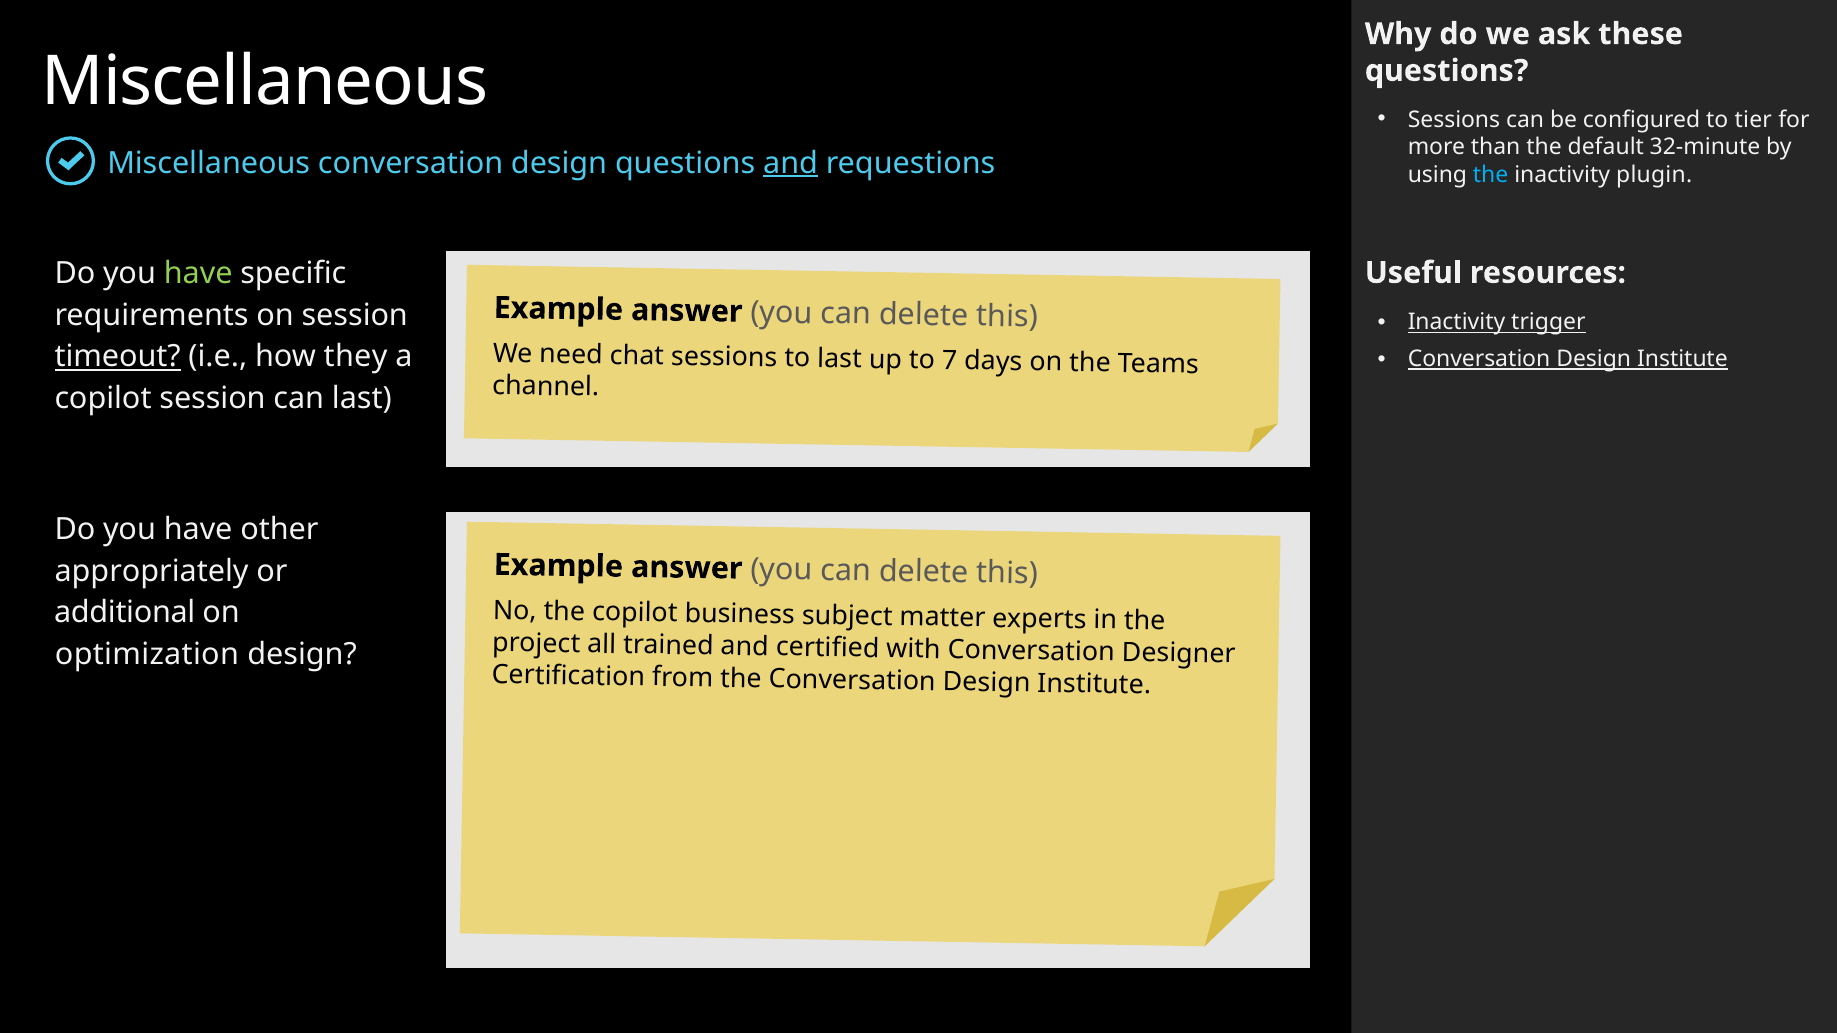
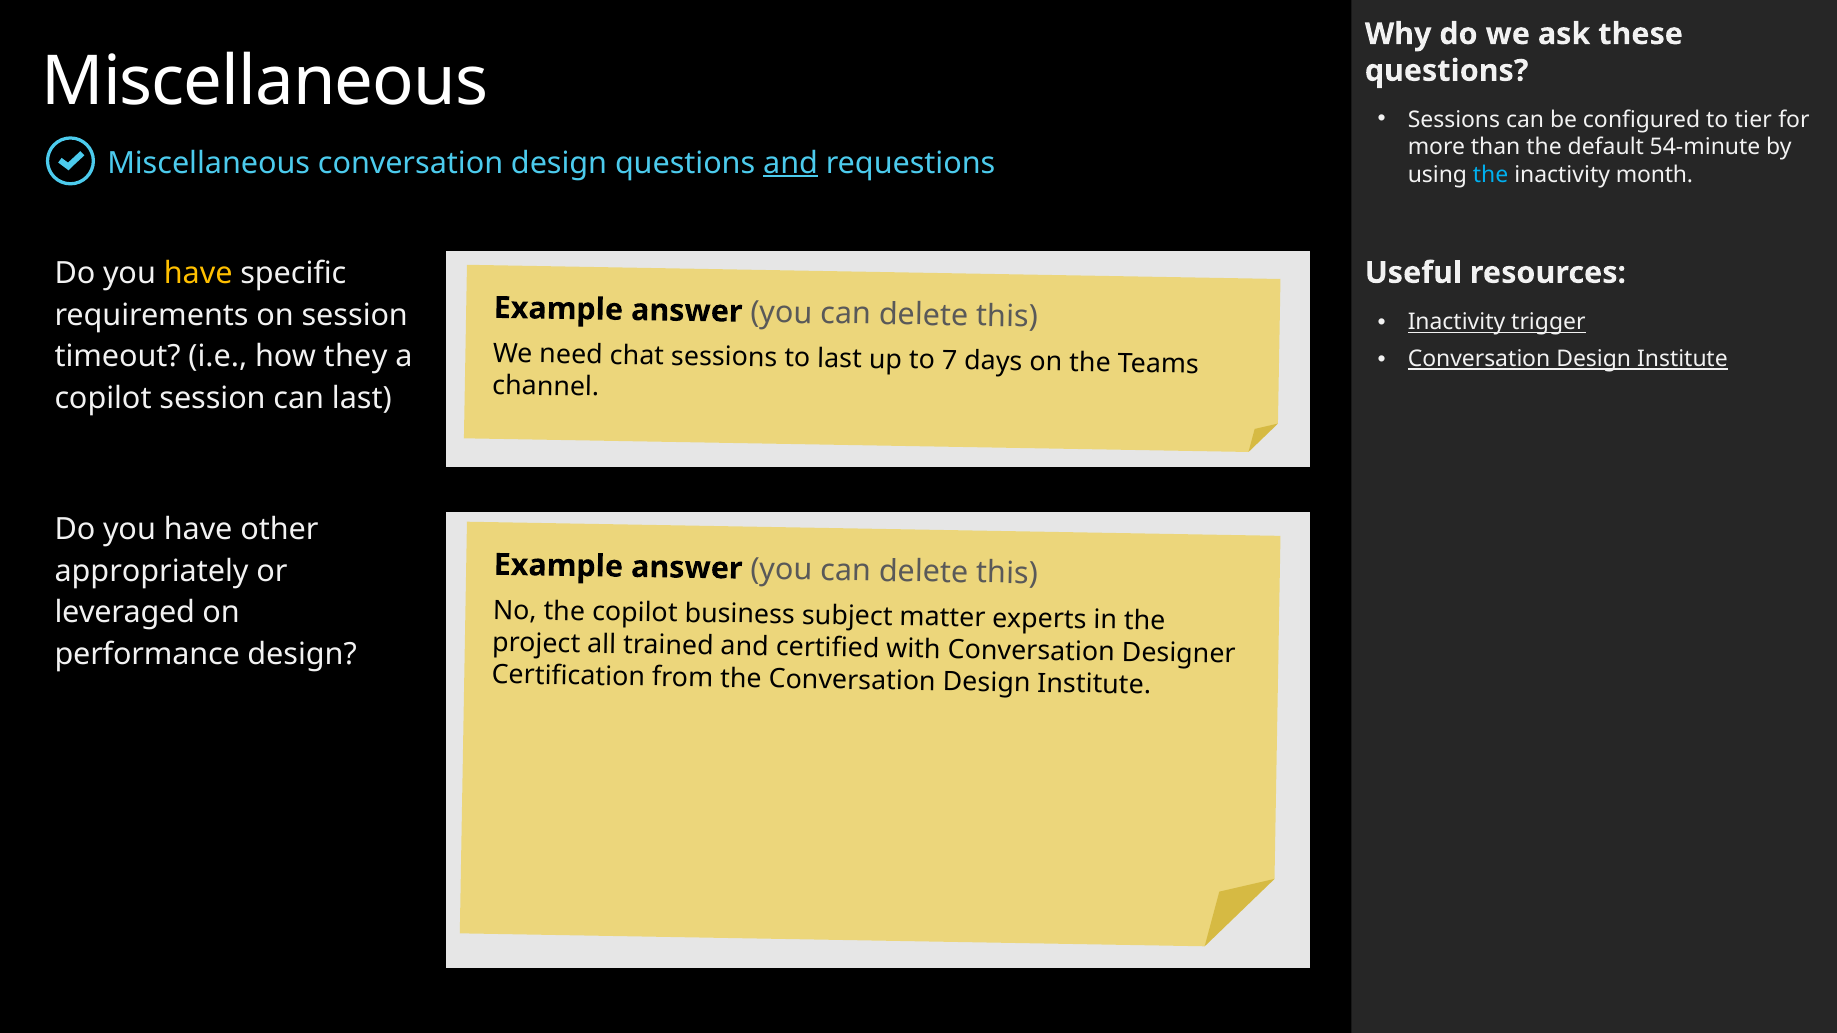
32-minute: 32-minute -> 54-minute
plugin: plugin -> month
have at (198, 274) colour: light green -> yellow
timeout underline: present -> none
additional: additional -> leveraged
optimization: optimization -> performance
